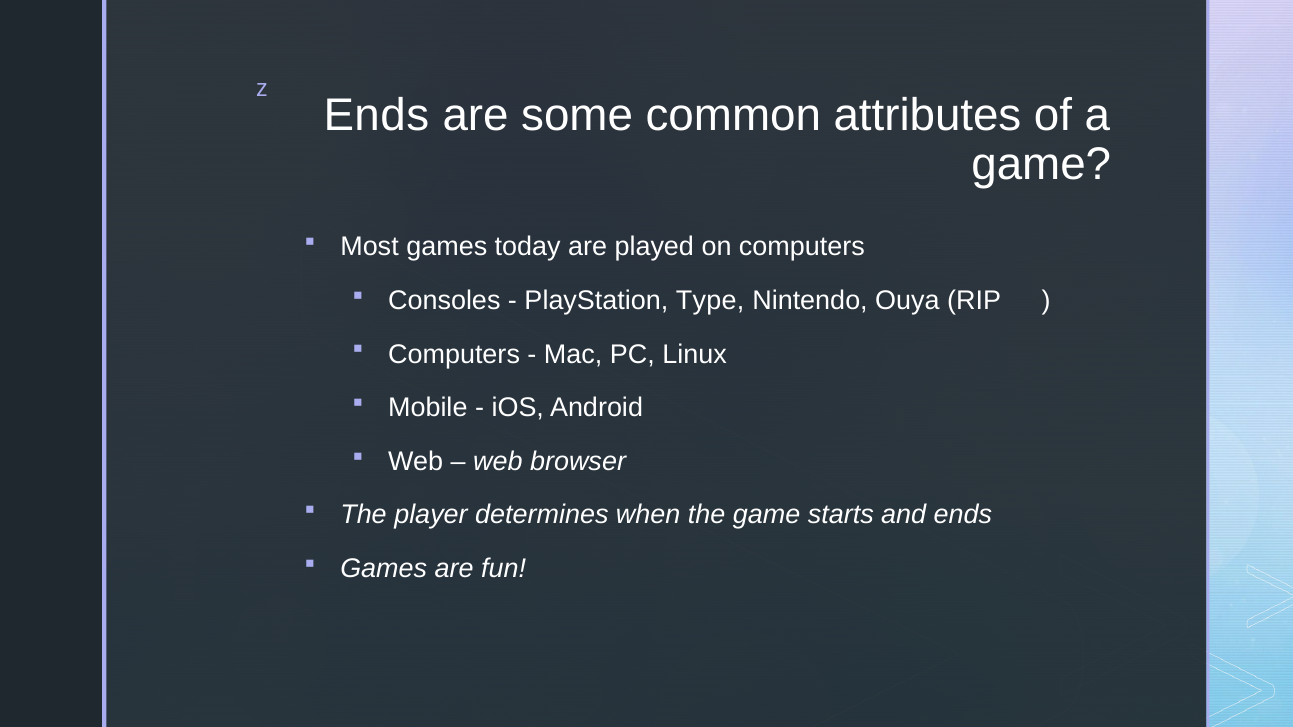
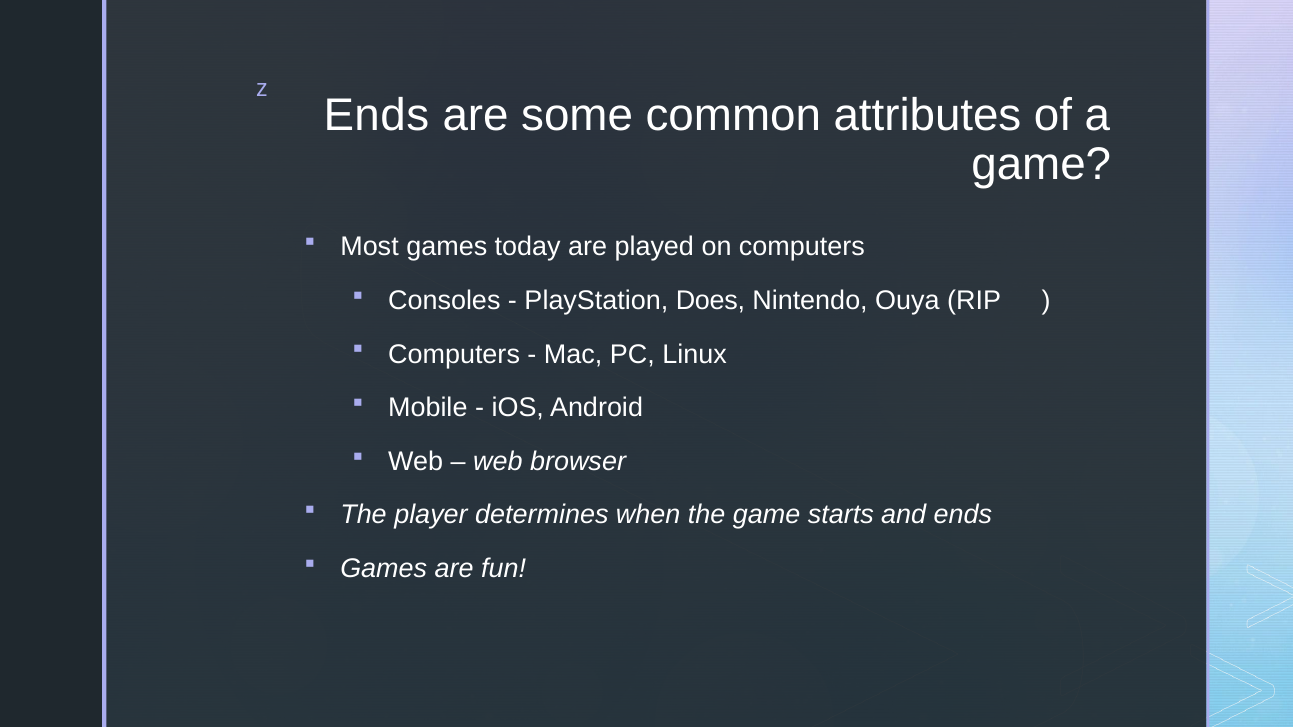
Type: Type -> Does
